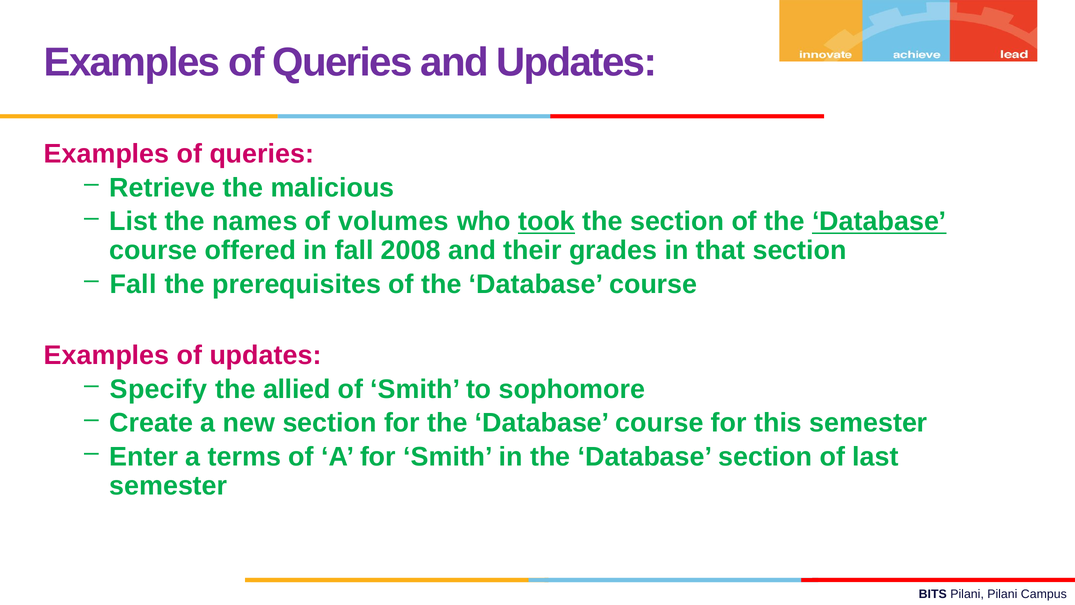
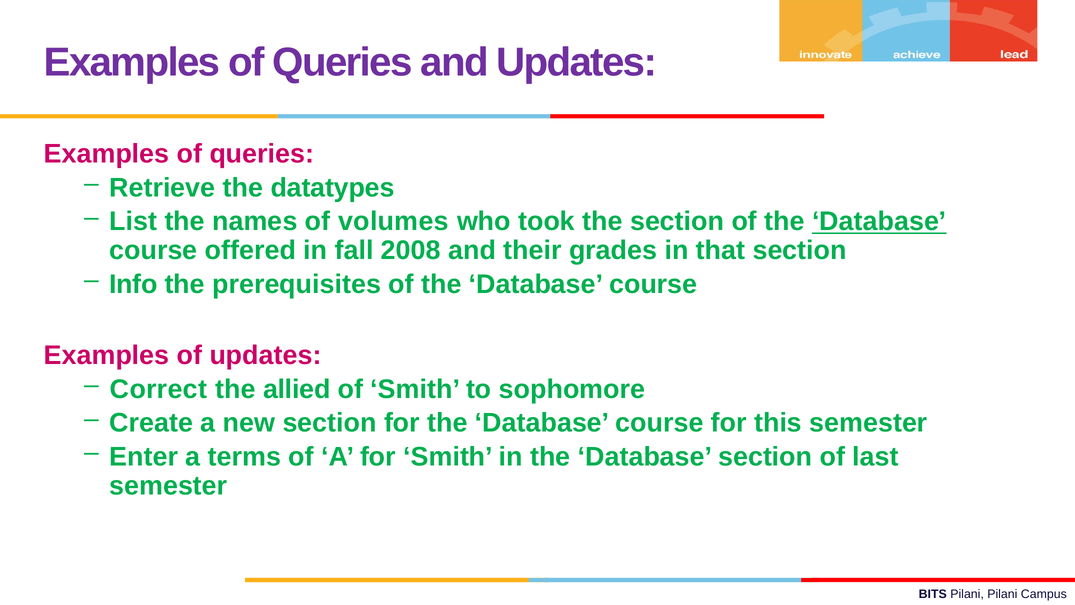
malicious: malicious -> datatypes
took underline: present -> none
Fall at (133, 284): Fall -> Info
Specify: Specify -> Correct
